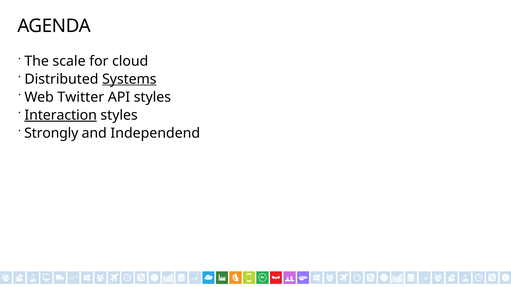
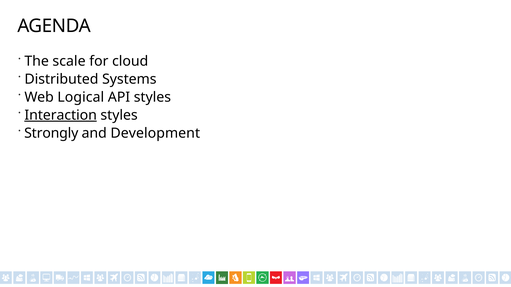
Systems underline: present -> none
Twitter: Twitter -> Logical
Independend: Independend -> Development
